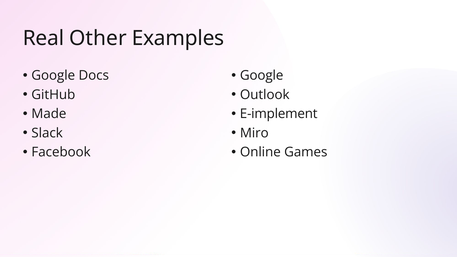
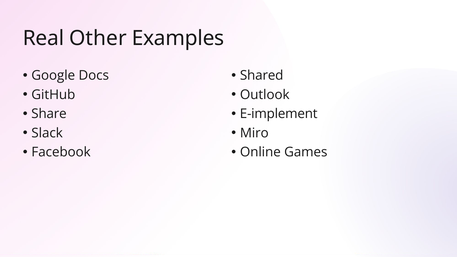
Google at (262, 76): Google -> Shared
Made: Made -> Share
